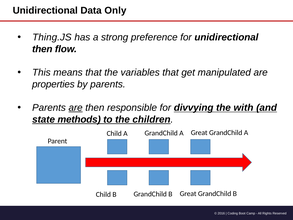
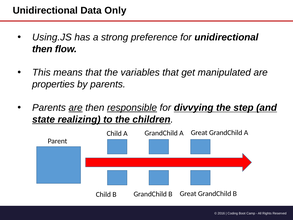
Thing.JS: Thing.JS -> Using.JS
responsible underline: none -> present
with: with -> step
methods: methods -> realizing
